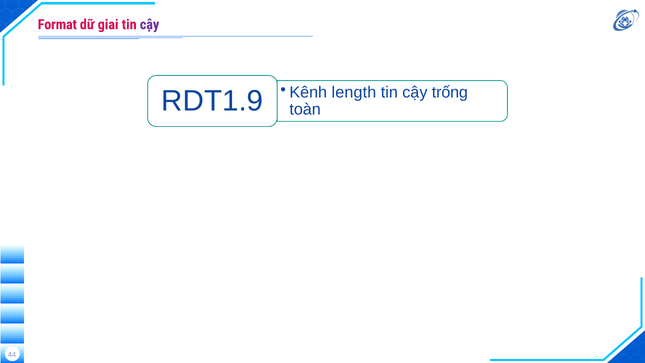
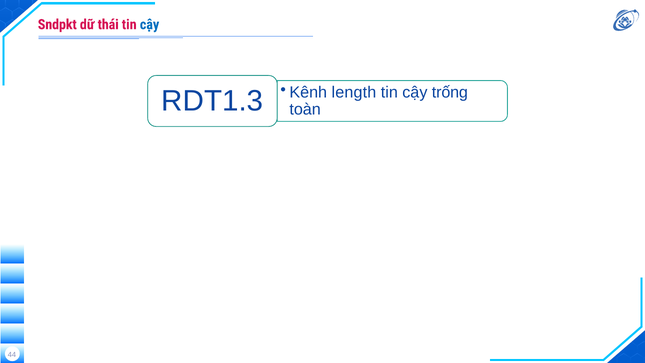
Format: Format -> Sndpkt
giai: giai -> thái
cậy at (150, 25) colour: purple -> blue
RDT1.9: RDT1.9 -> RDT1.3
